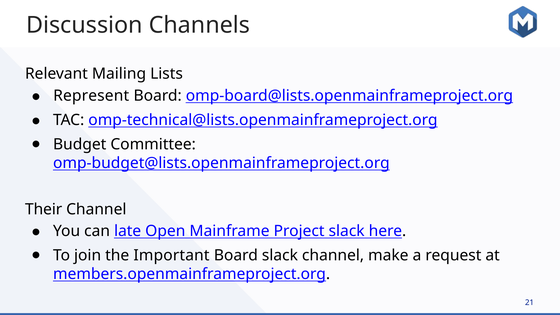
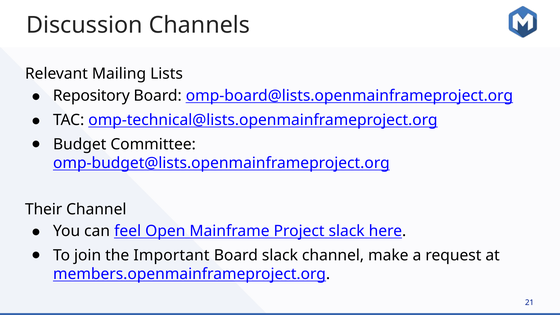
Represent: Represent -> Repository
late: late -> feel
